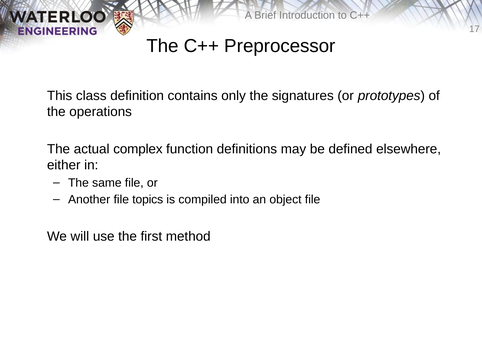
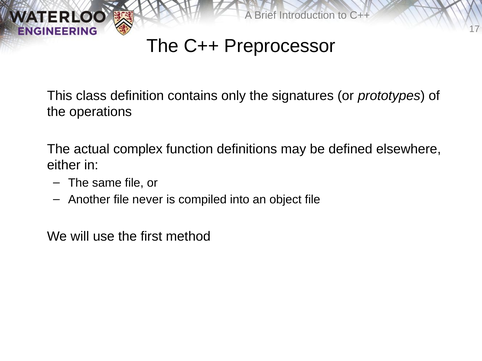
topics: topics -> never
